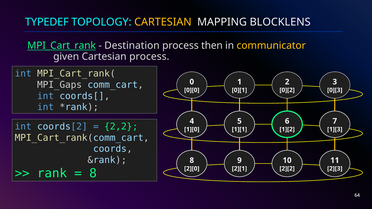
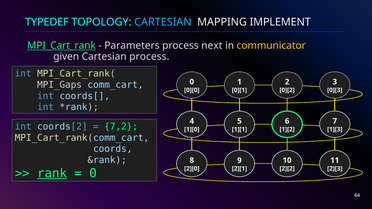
CARTESIAN at (163, 22) colour: yellow -> light blue
BLOCKLENS: BLOCKLENS -> IMPLEMENT
Destination: Destination -> Parameters
then: then -> next
2,2: 2,2 -> 7,2
rank underline: none -> present
8 at (93, 173): 8 -> 0
